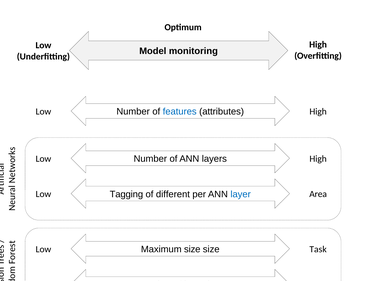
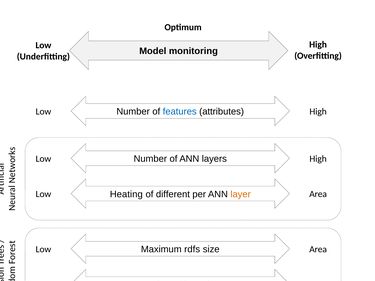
Tagging: Tagging -> Heating
layer colour: blue -> orange
Maximum size: size -> rdfs
Task at (318, 249): Task -> Area
